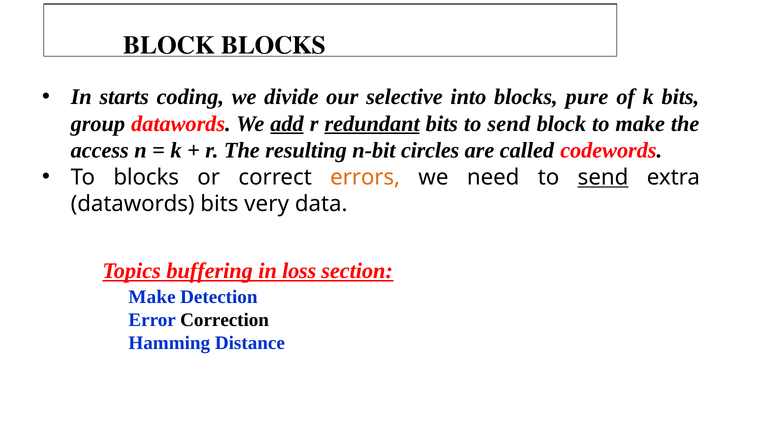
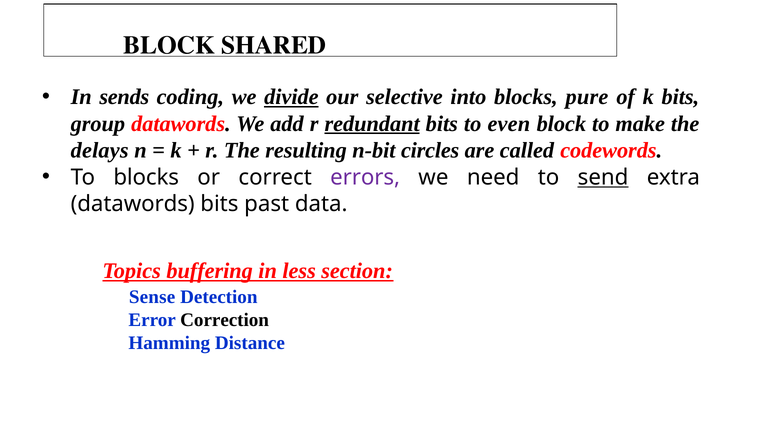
BLOCK BLOCKS: BLOCKS -> SHARED
starts: starts -> sends
divide underline: none -> present
add underline: present -> none
bits to send: send -> even
access: access -> delays
errors colour: orange -> purple
very: very -> past
loss: loss -> less
Make at (152, 297): Make -> Sense
